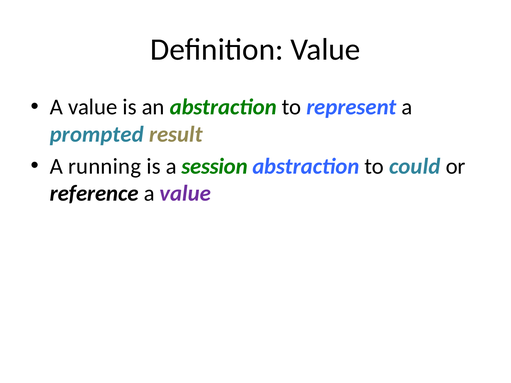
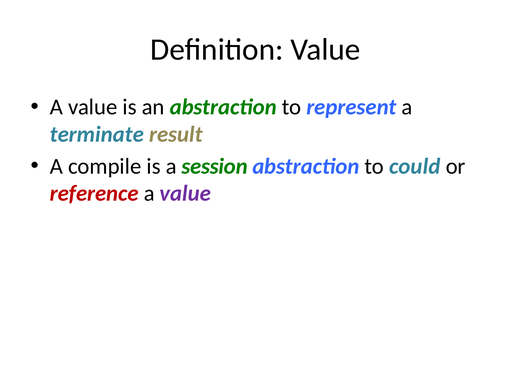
prompted: prompted -> terminate
running: running -> compile
reference colour: black -> red
